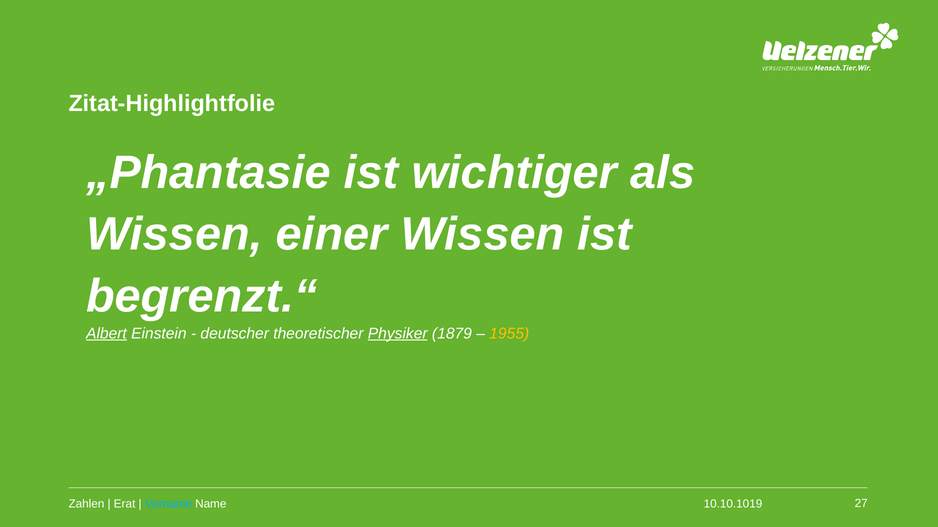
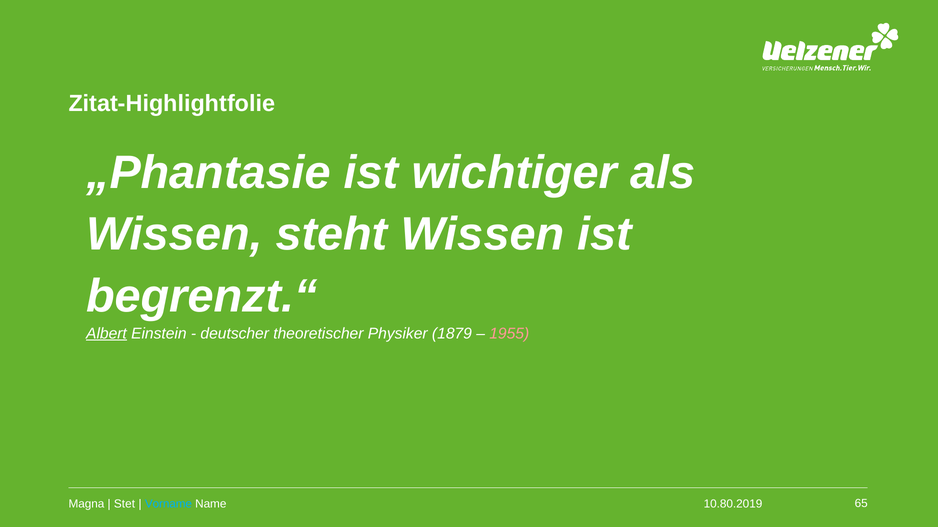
einer: einer -> steht
Physiker underline: present -> none
1955 colour: yellow -> pink
Zahlen: Zahlen -> Magna
Erat: Erat -> Stet
10.10.1019: 10.10.1019 -> 10.80.2019
27: 27 -> 65
